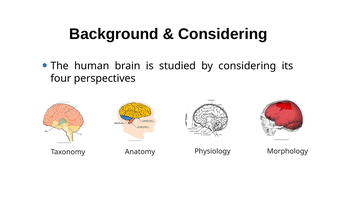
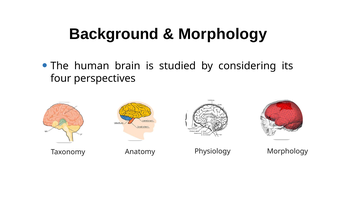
Considering at (223, 34): Considering -> Morphology
